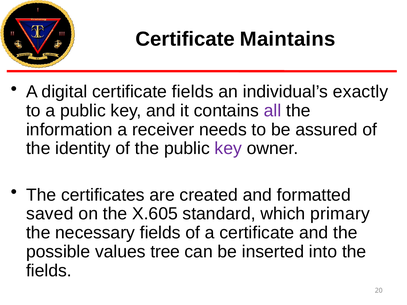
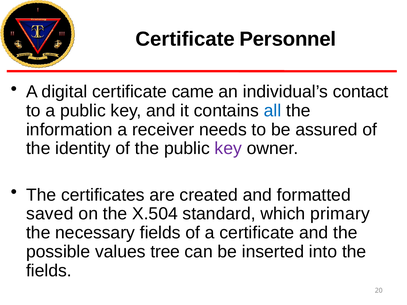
Maintains: Maintains -> Personnel
certificate fields: fields -> came
exactly: exactly -> contact
all colour: purple -> blue
X.605: X.605 -> X.504
